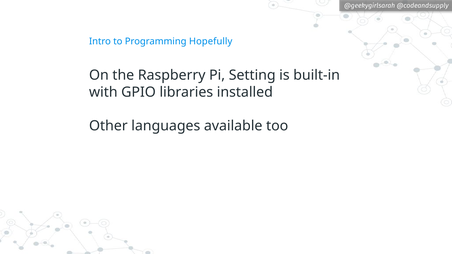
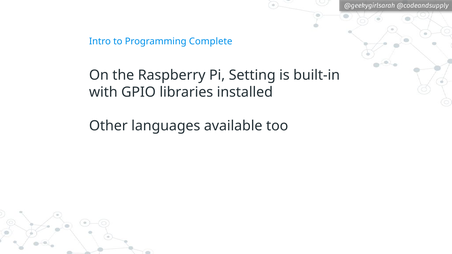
Hopefully: Hopefully -> Complete
